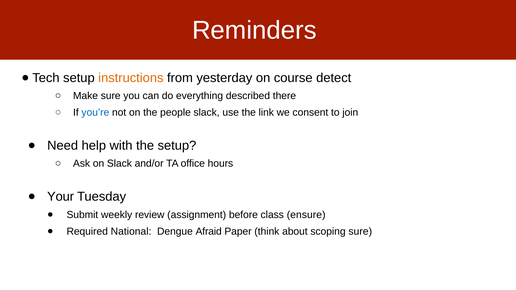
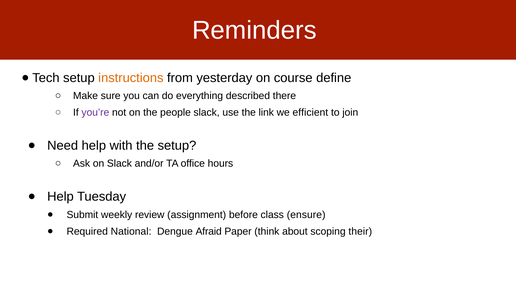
detect: detect -> define
you’re colour: blue -> purple
consent: consent -> efficient
Your at (61, 197): Your -> Help
scoping sure: sure -> their
